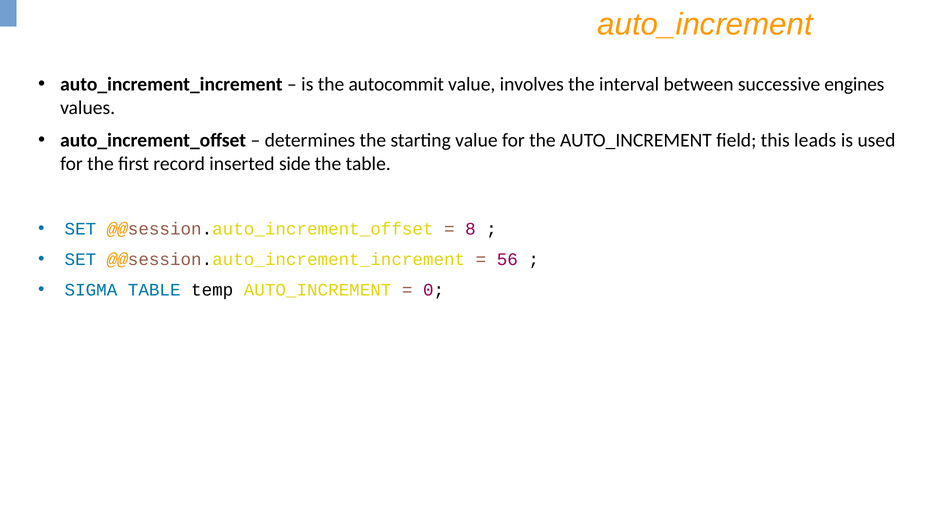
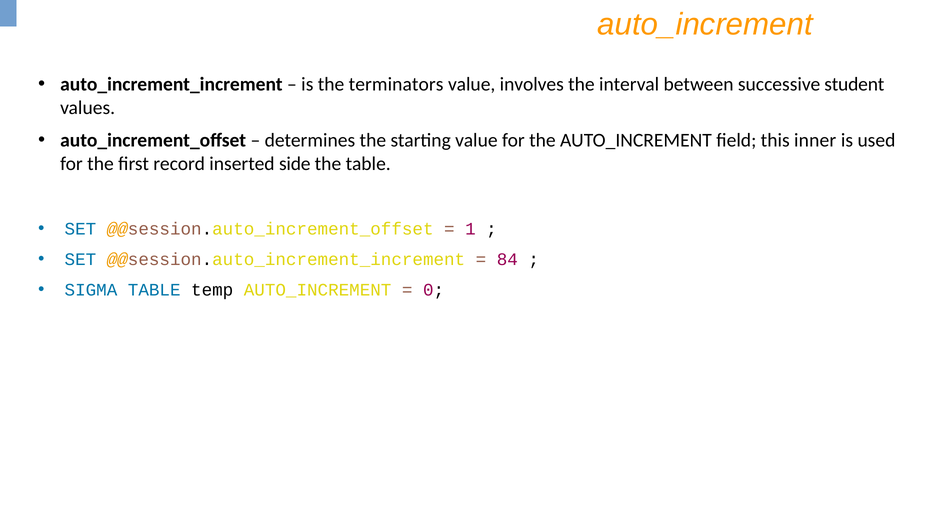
autocommit: autocommit -> terminators
engines: engines -> student
leads: leads -> inner
8: 8 -> 1
56: 56 -> 84
